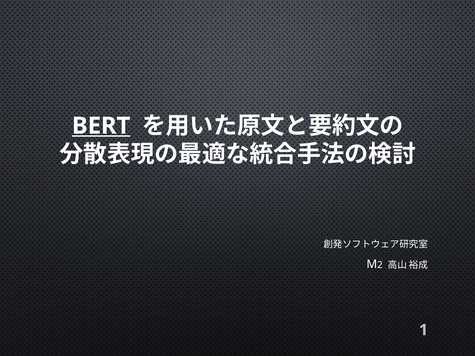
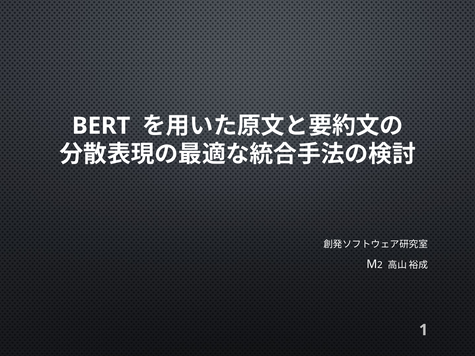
BERT underline: present -> none
